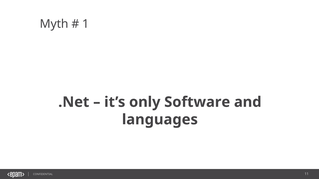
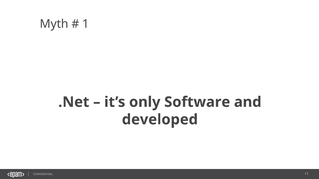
languages: languages -> developed
